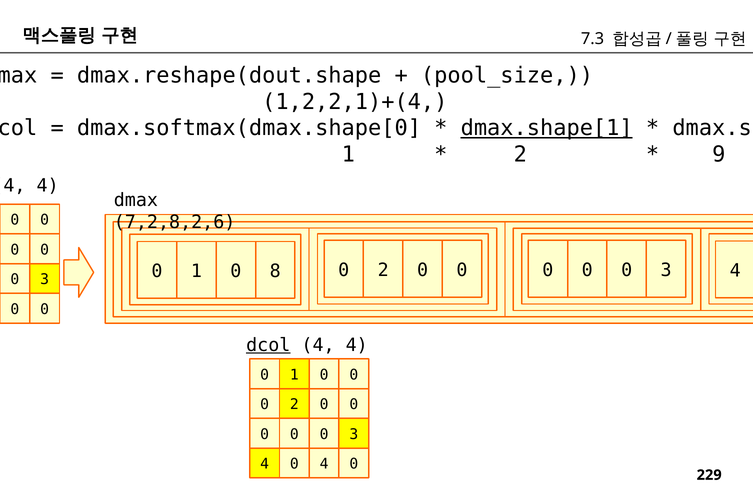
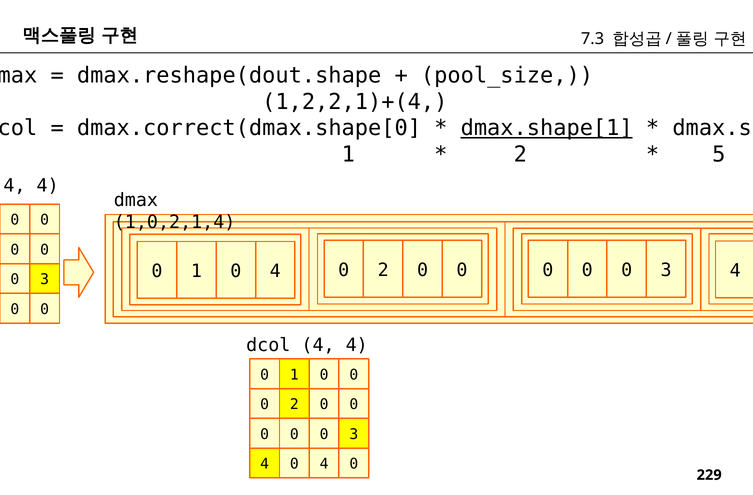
dmax.softmax(dmax.shape[0: dmax.softmax(dmax.shape[0 -> dmax.correct(dmax.shape[0
9: 9 -> 5
7,2,8,2,6: 7,2,8,2,6 -> 1,0,2,1,4
1 0 8: 8 -> 4
dcol at (268, 345) underline: present -> none
